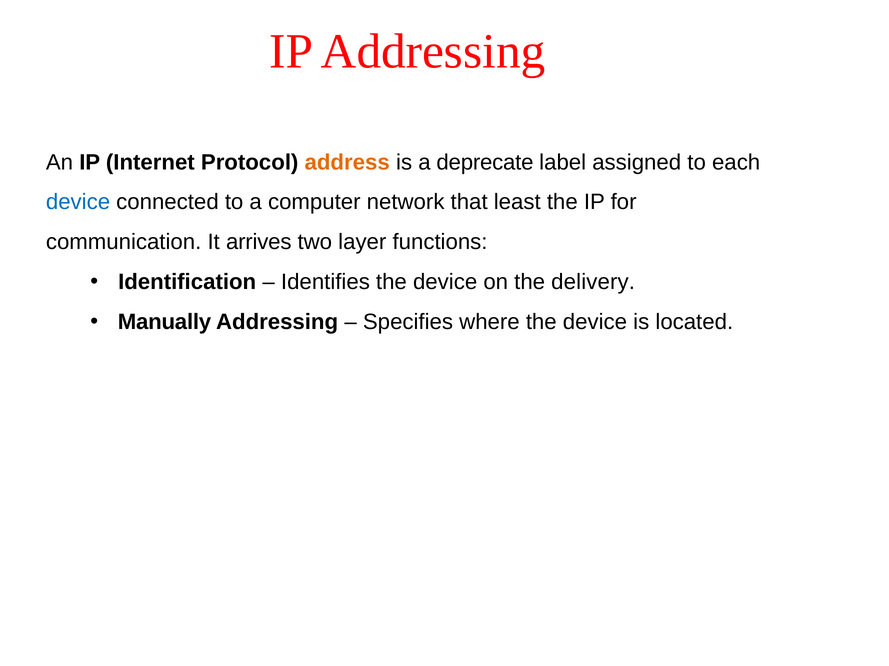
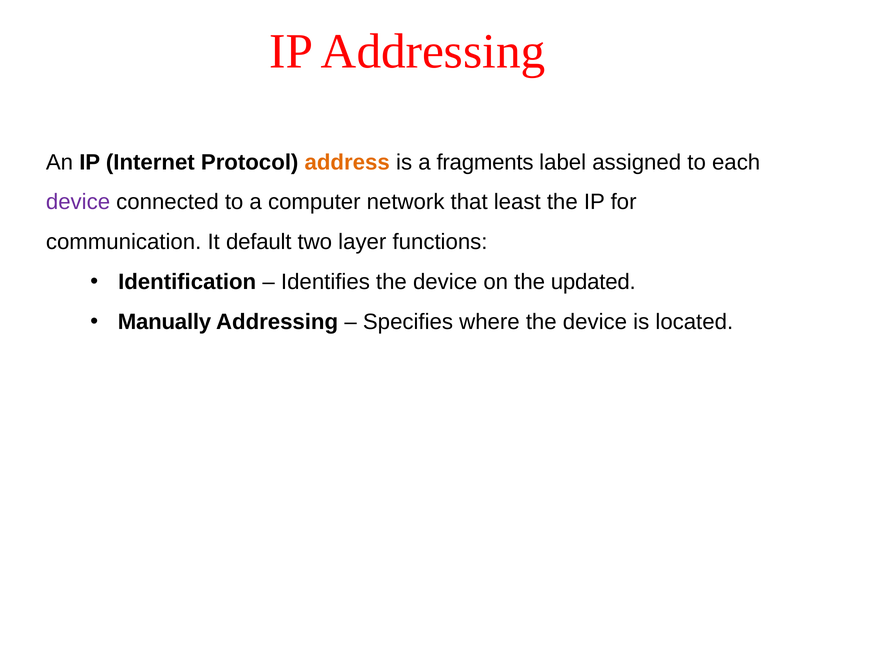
deprecate: deprecate -> fragments
device at (78, 202) colour: blue -> purple
arrives: arrives -> default
delivery: delivery -> updated
